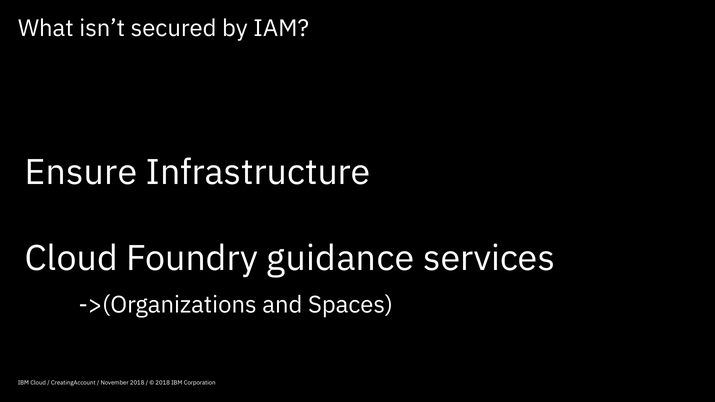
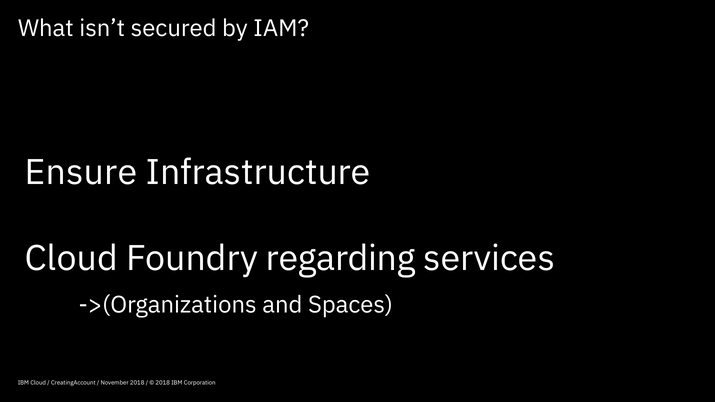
guidance: guidance -> regarding
